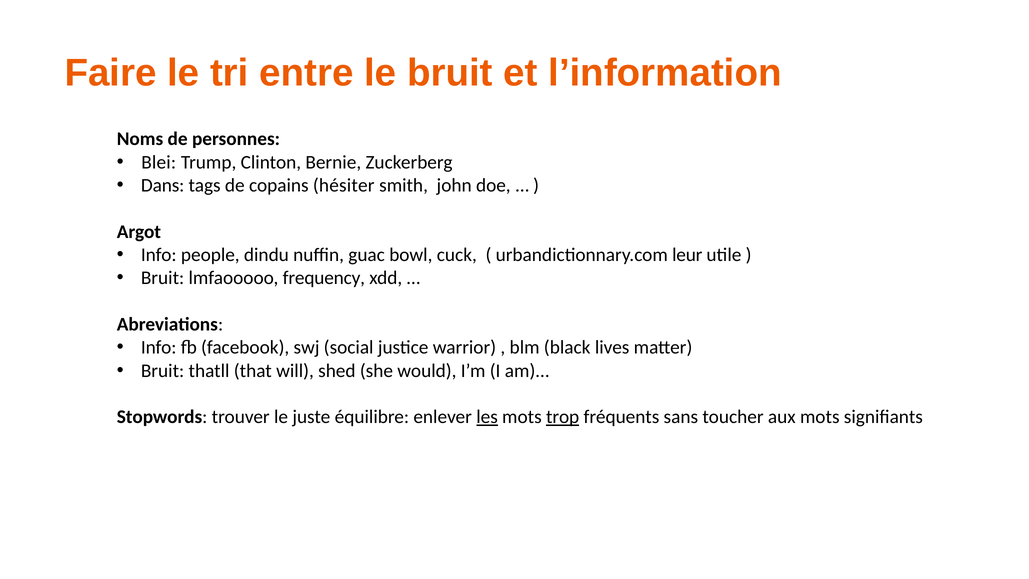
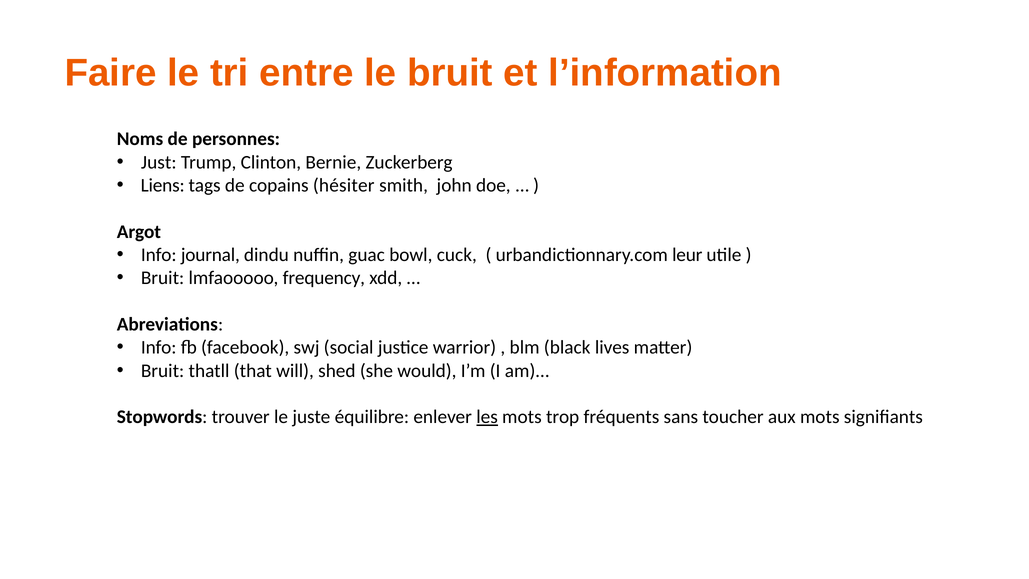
Blei: Blei -> Just
Dans: Dans -> Liens
people: people -> journal
trop underline: present -> none
